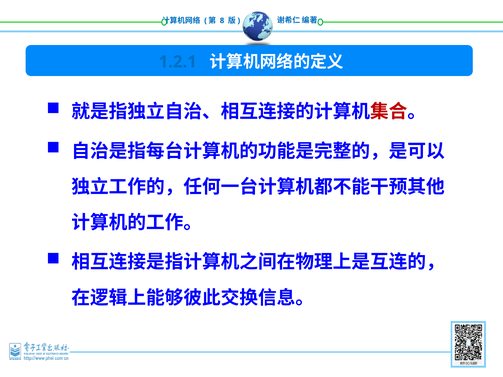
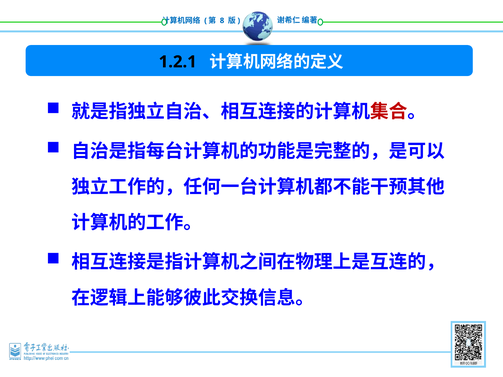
1.2.1 colour: blue -> black
